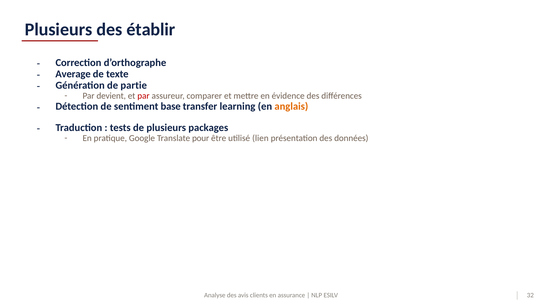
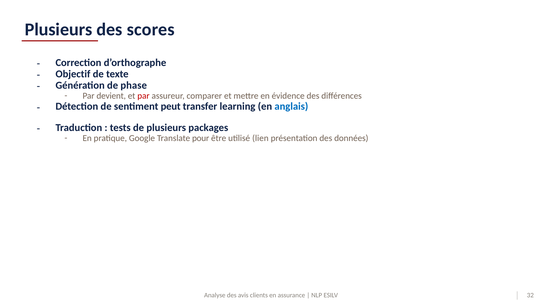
établir: établir -> scores
Average: Average -> Objectif
partie: partie -> phase
base: base -> peut
anglais colour: orange -> blue
